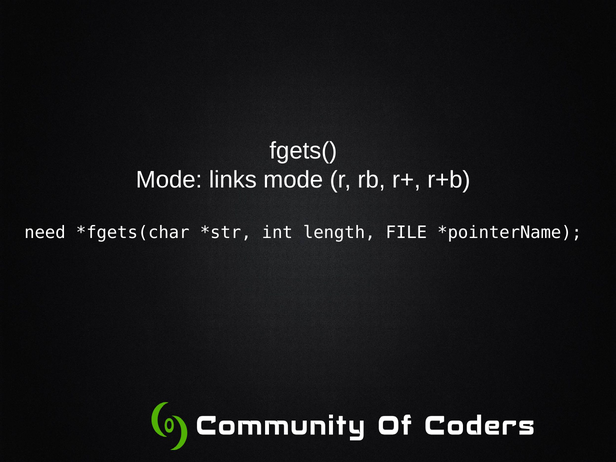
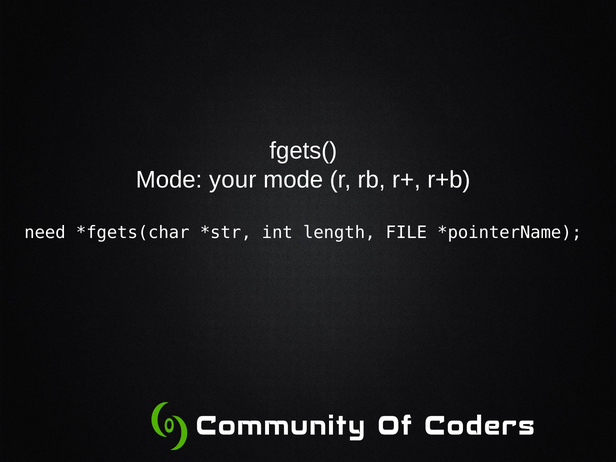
links: links -> your
